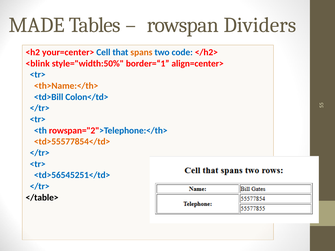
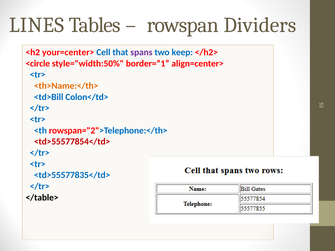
MADE: MADE -> LINES
spans colour: orange -> purple
code: code -> keep
<blink: <blink -> <circle
<td>55577854</td> colour: orange -> red
<td>56545251</td>: <td>56545251</td> -> <td>55577835</td>
